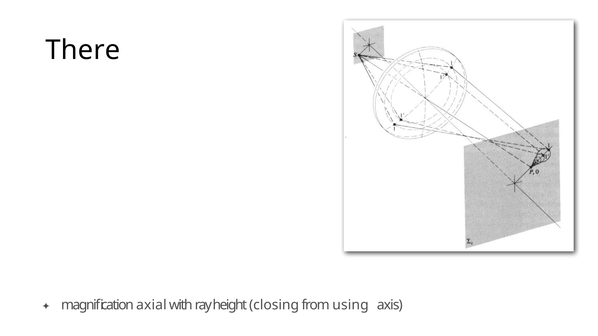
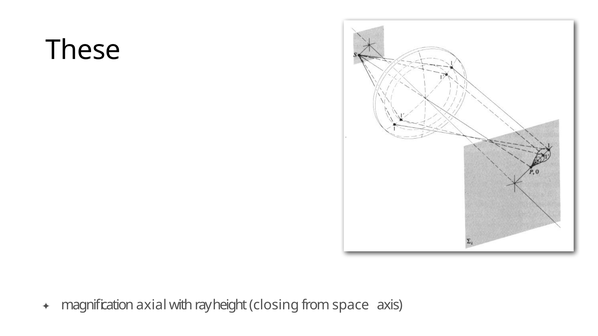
There: There -> These
using: using -> space
